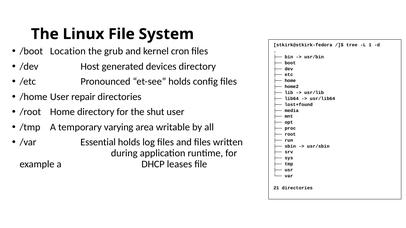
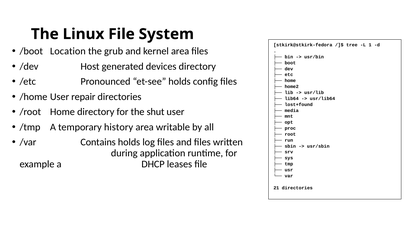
kernel cron: cron -> area
varying: varying -> history
Essential: Essential -> Contains
